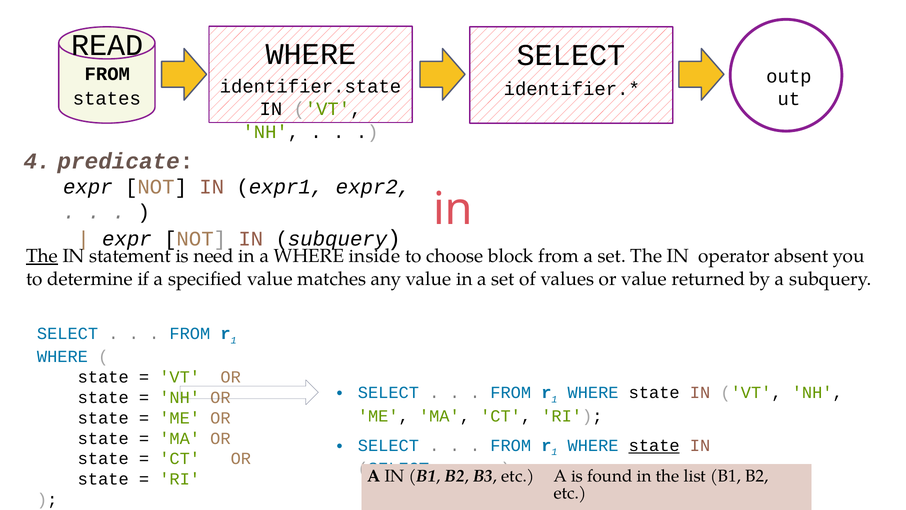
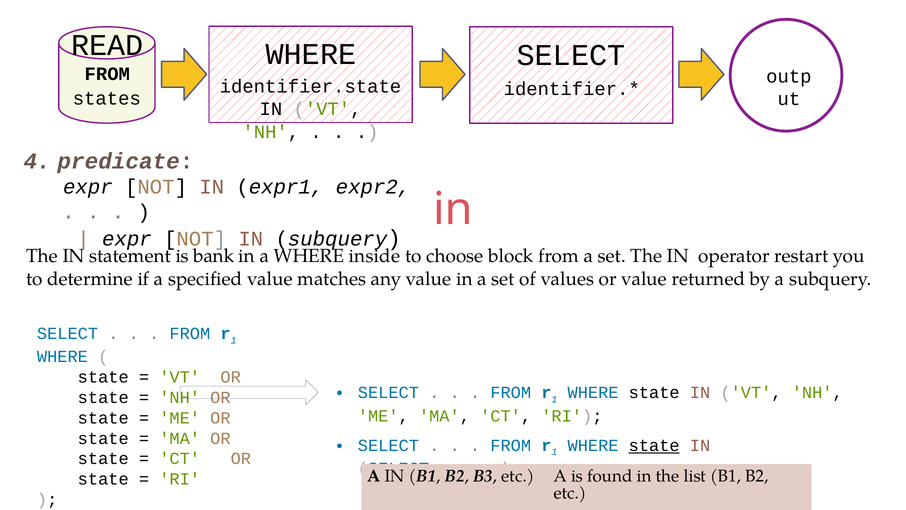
The at (42, 256) underline: present -> none
need: need -> bank
absent: absent -> restart
